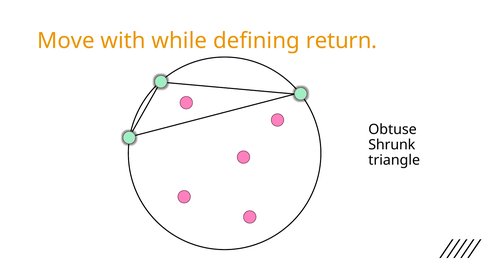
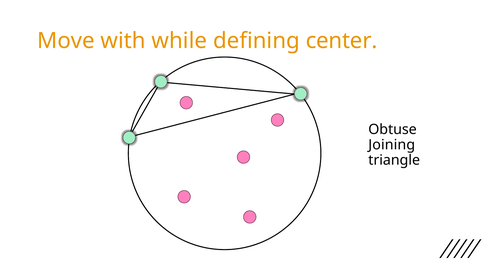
return: return -> center
Shrunk: Shrunk -> Joining
